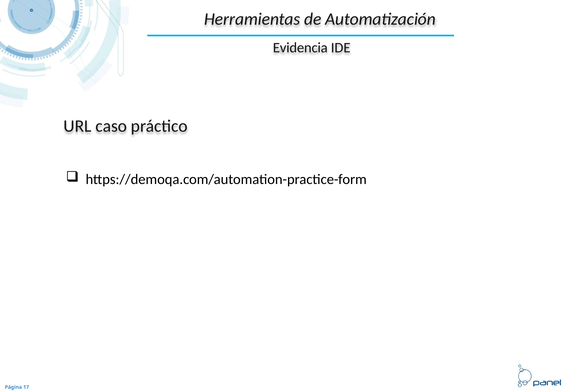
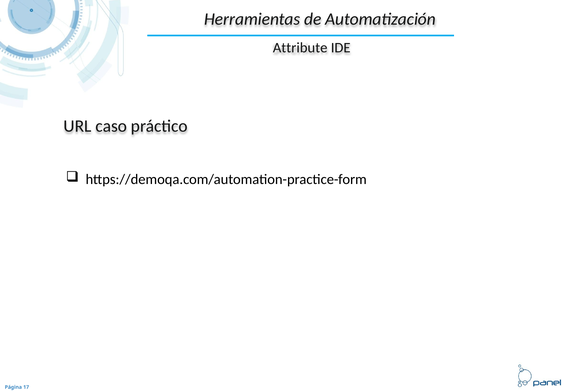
Evidencia: Evidencia -> Attribute
